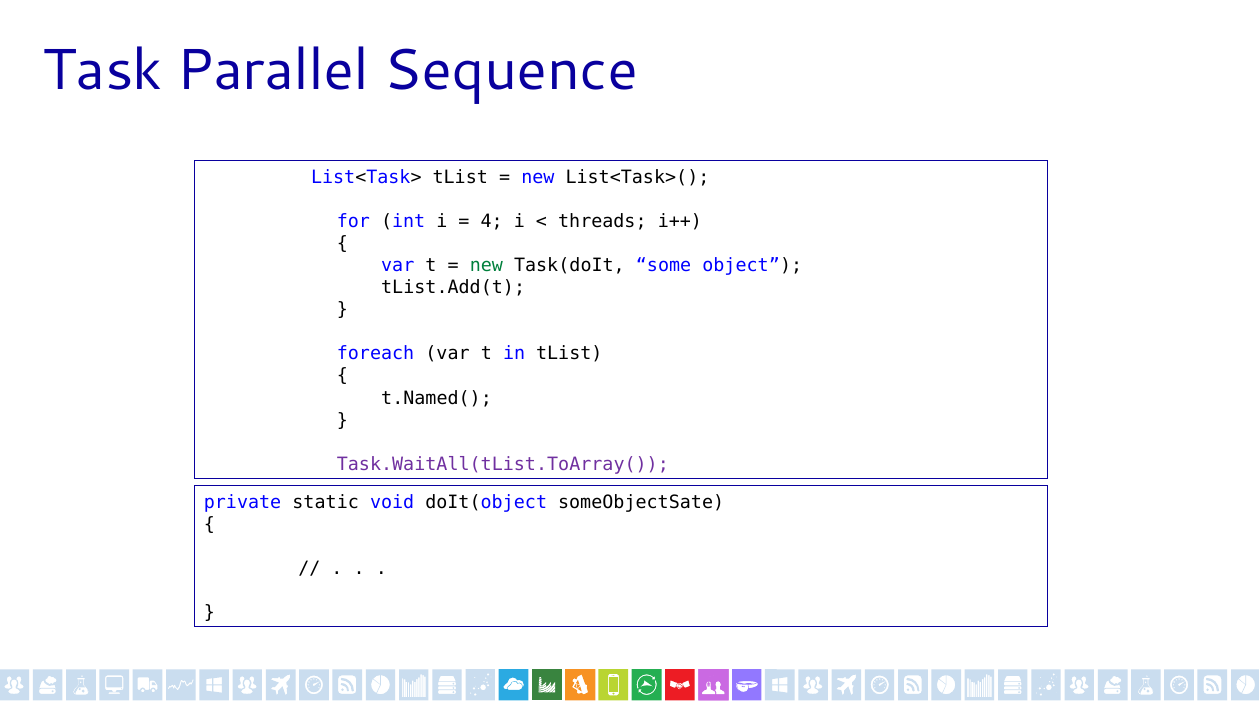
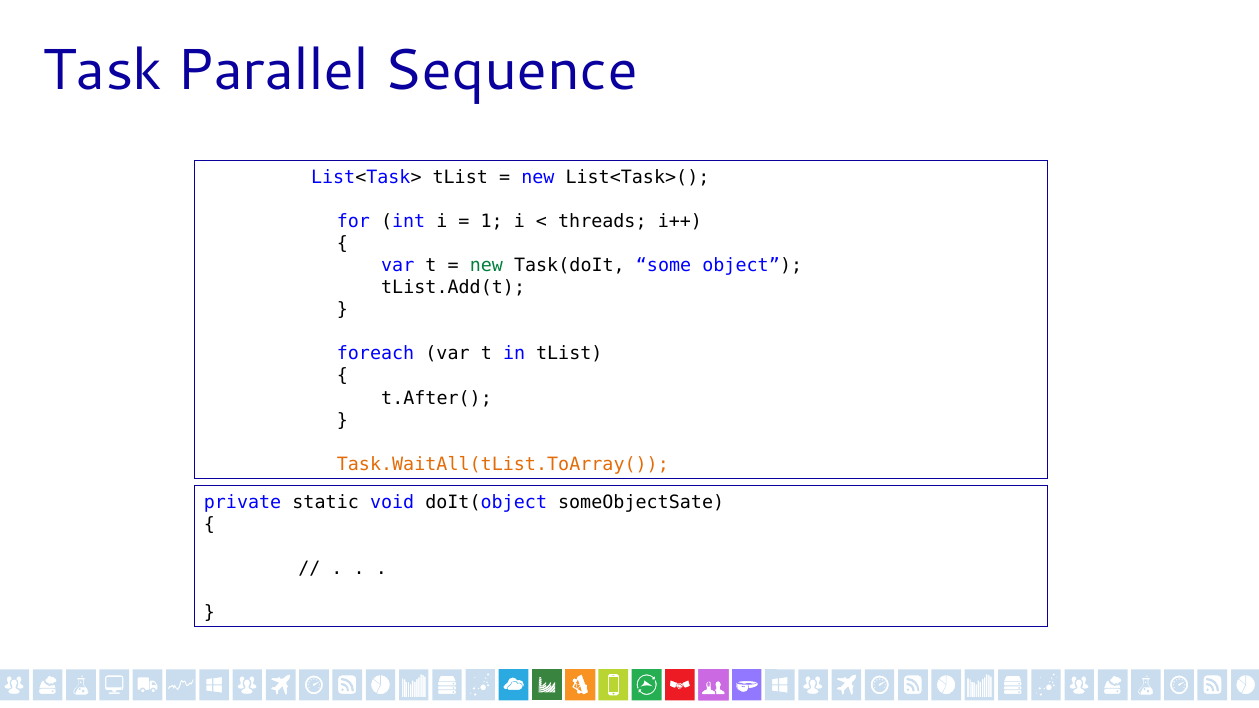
4: 4 -> 1
t.Named(: t.Named( -> t.After(
Task.WaitAll(tList.ToArray( colour: purple -> orange
